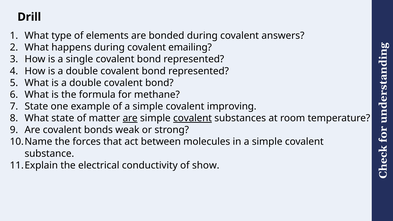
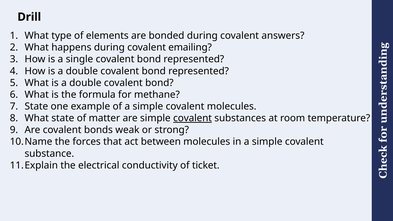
covalent improving: improving -> molecules
are at (130, 118) underline: present -> none
show: show -> ticket
